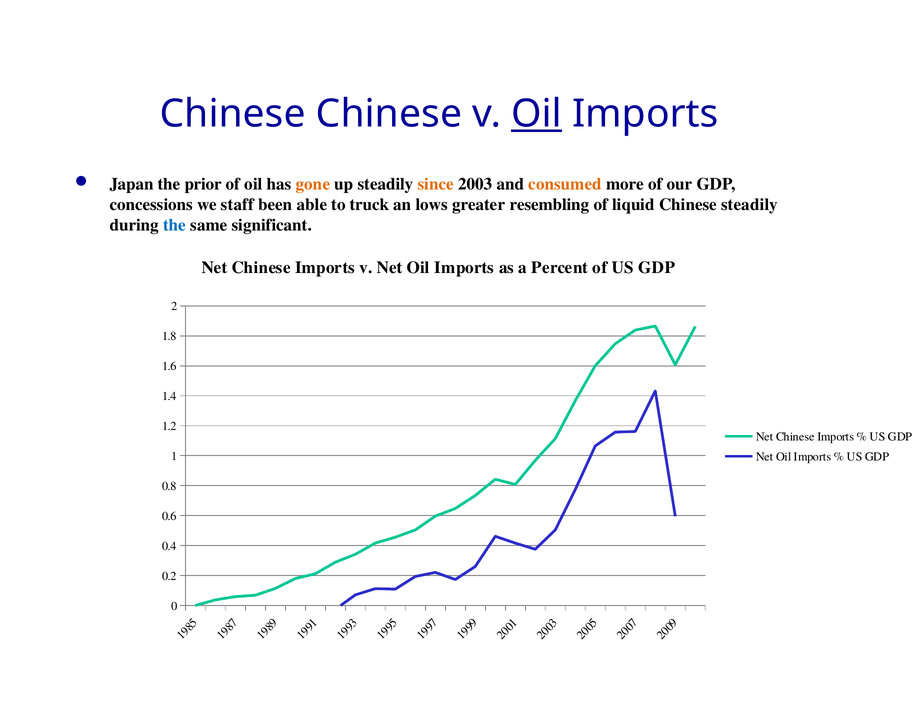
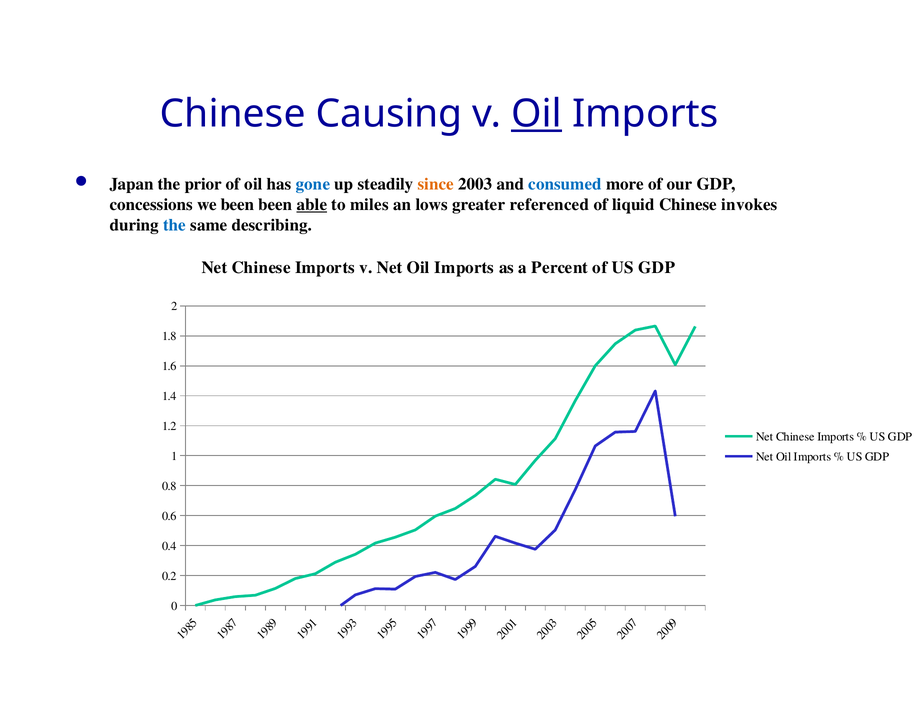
Chinese Chinese: Chinese -> Causing
gone colour: orange -> blue
consumed colour: orange -> blue
we staff: staff -> been
able underline: none -> present
truck: truck -> miles
resembling: resembling -> referenced
Chinese steadily: steadily -> invokes
significant: significant -> describing
